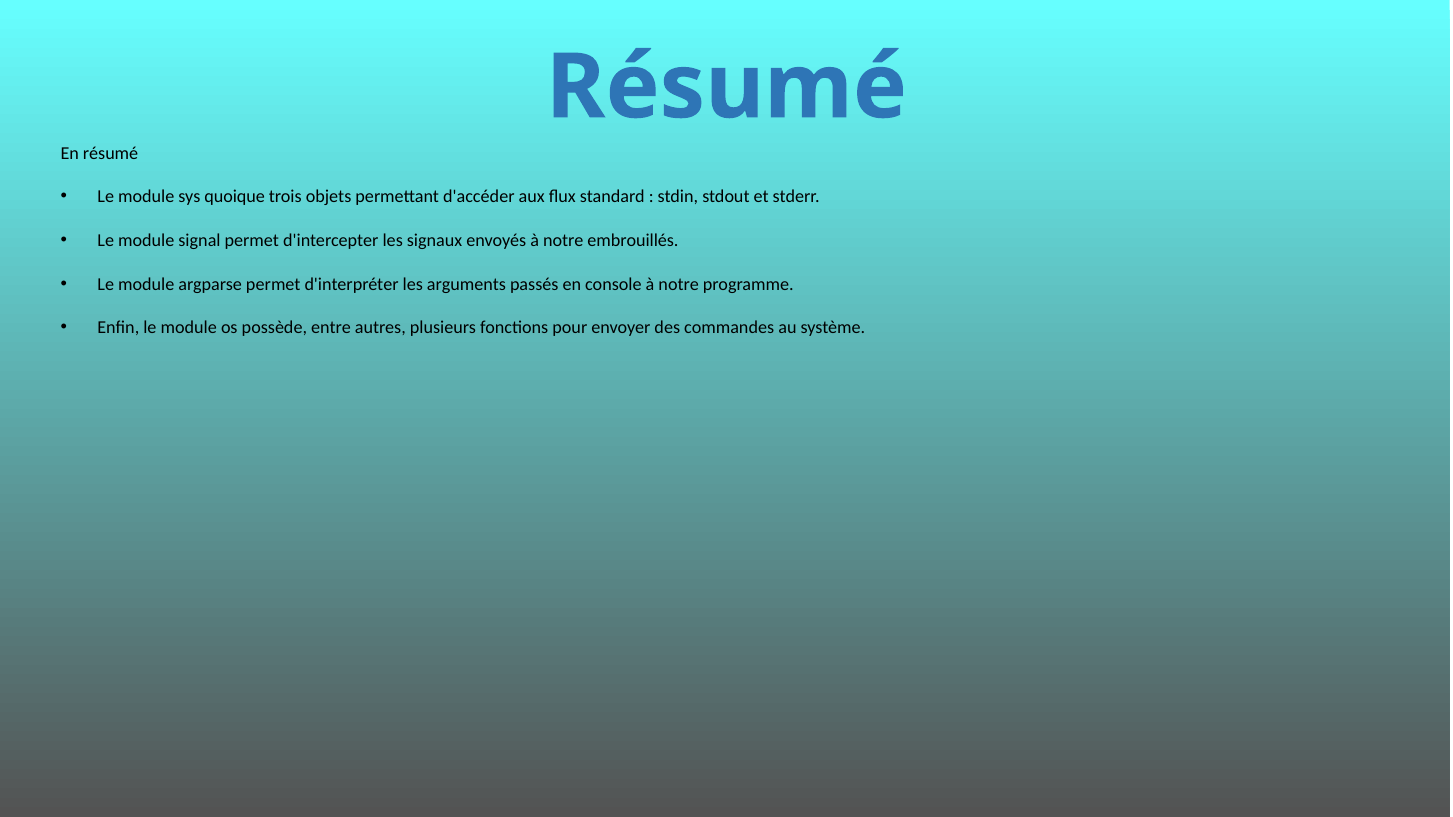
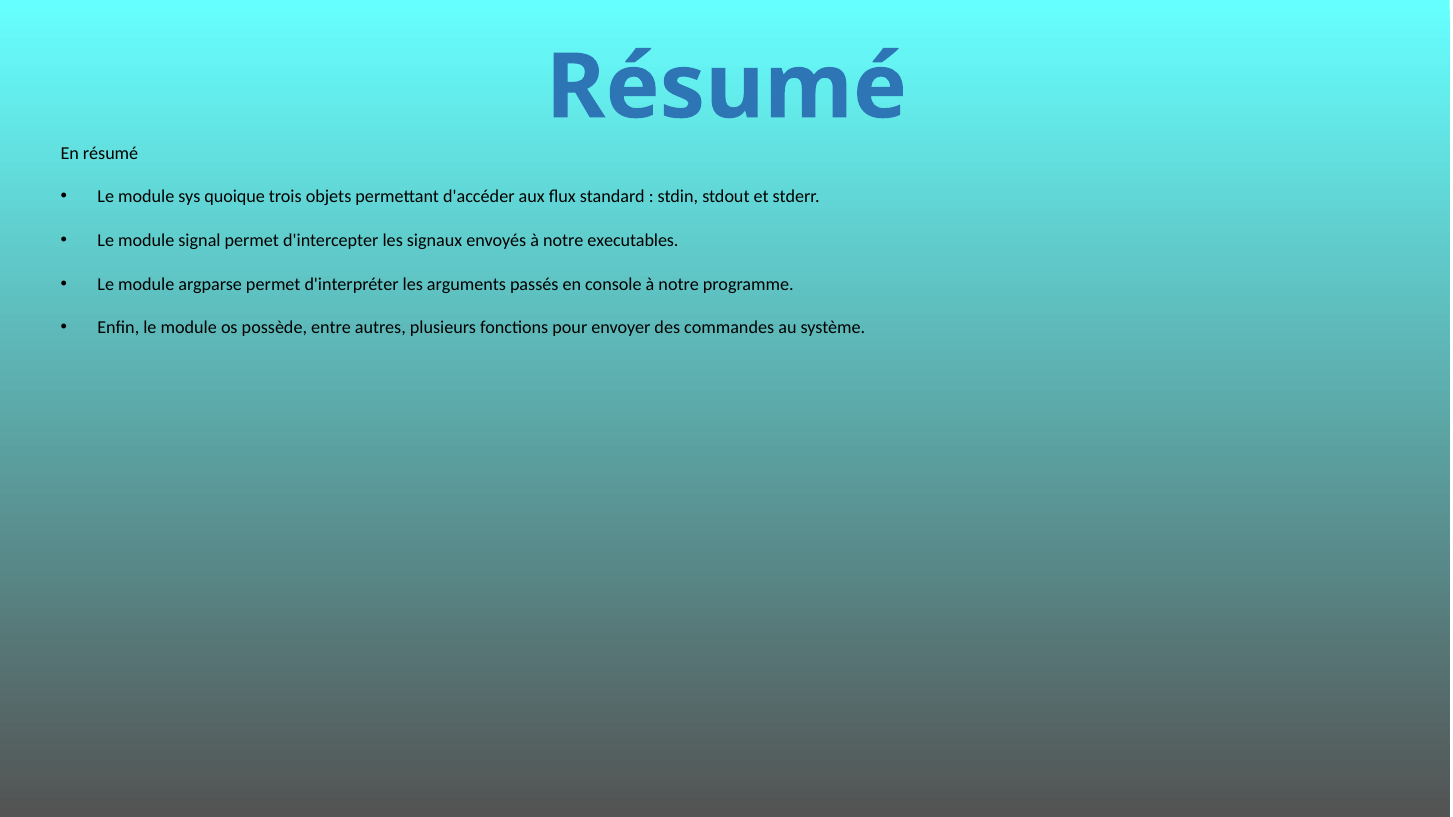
embrouillés: embrouillés -> executables
